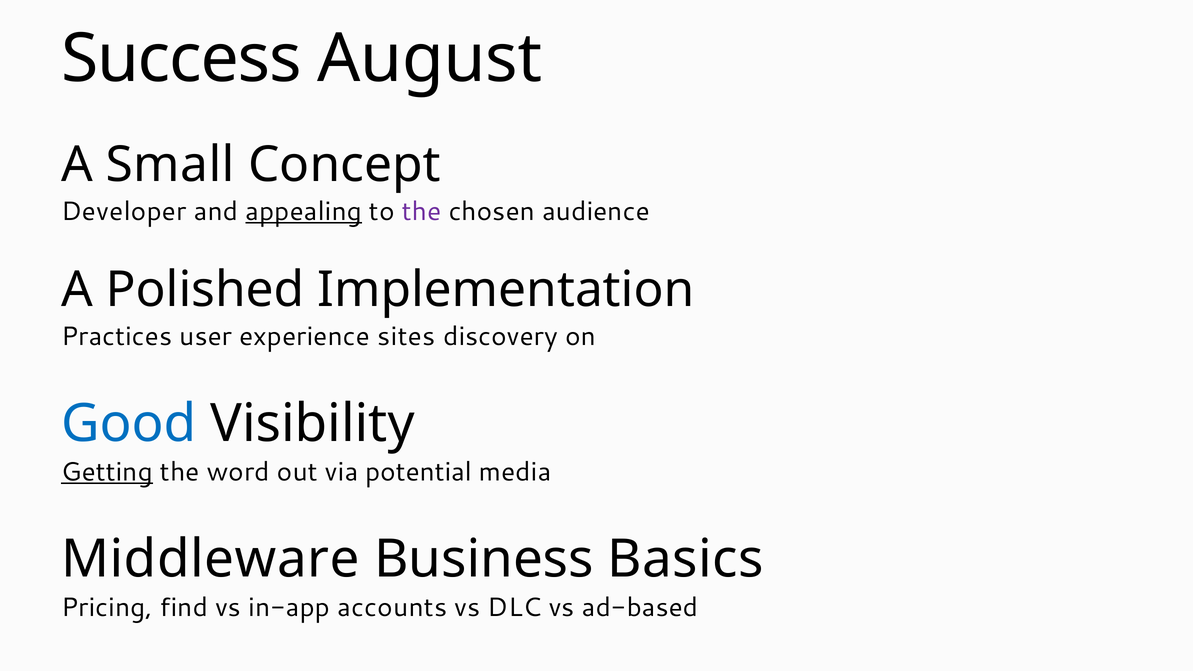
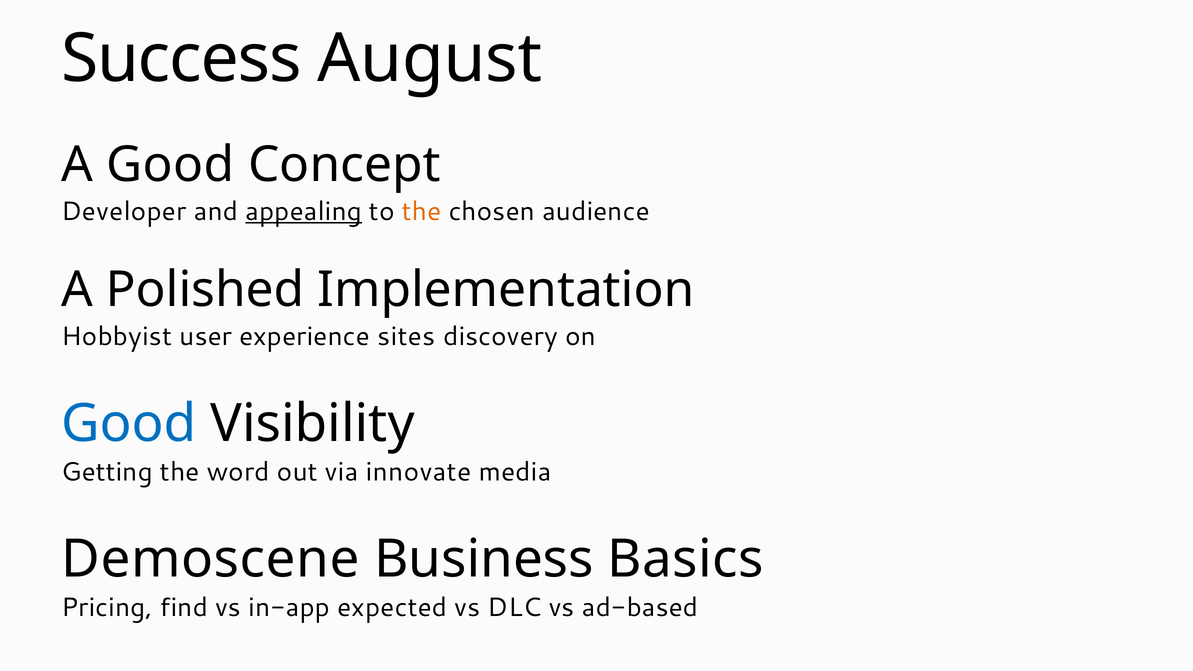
A Small: Small -> Good
the at (422, 211) colour: purple -> orange
Practices: Practices -> Hobbyist
Getting underline: present -> none
potential: potential -> innovate
Middleware: Middleware -> Demoscene
accounts: accounts -> expected
